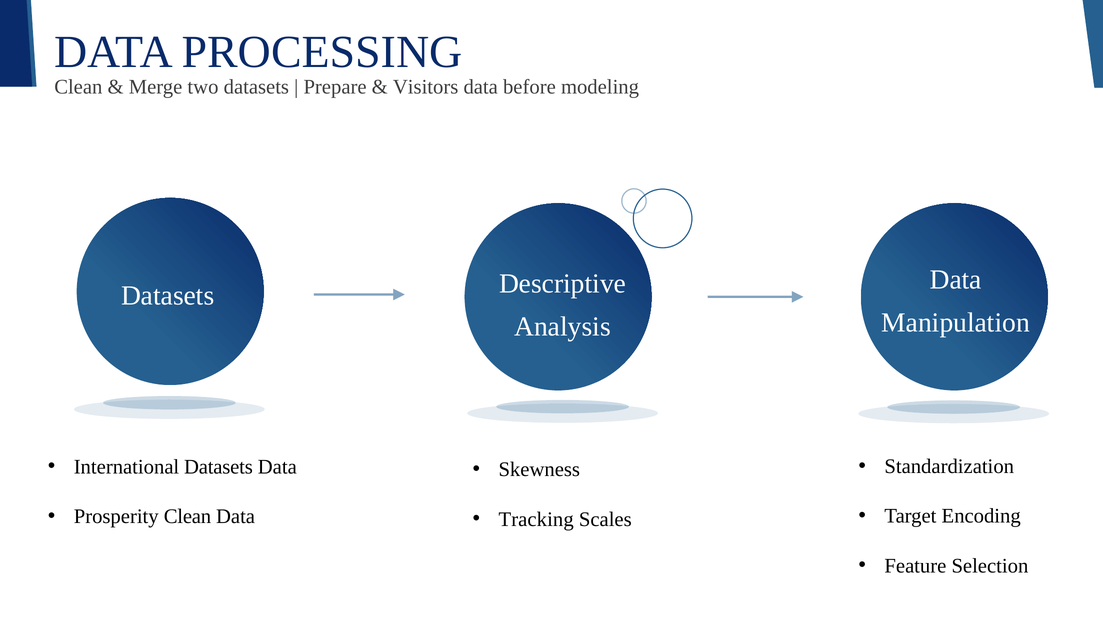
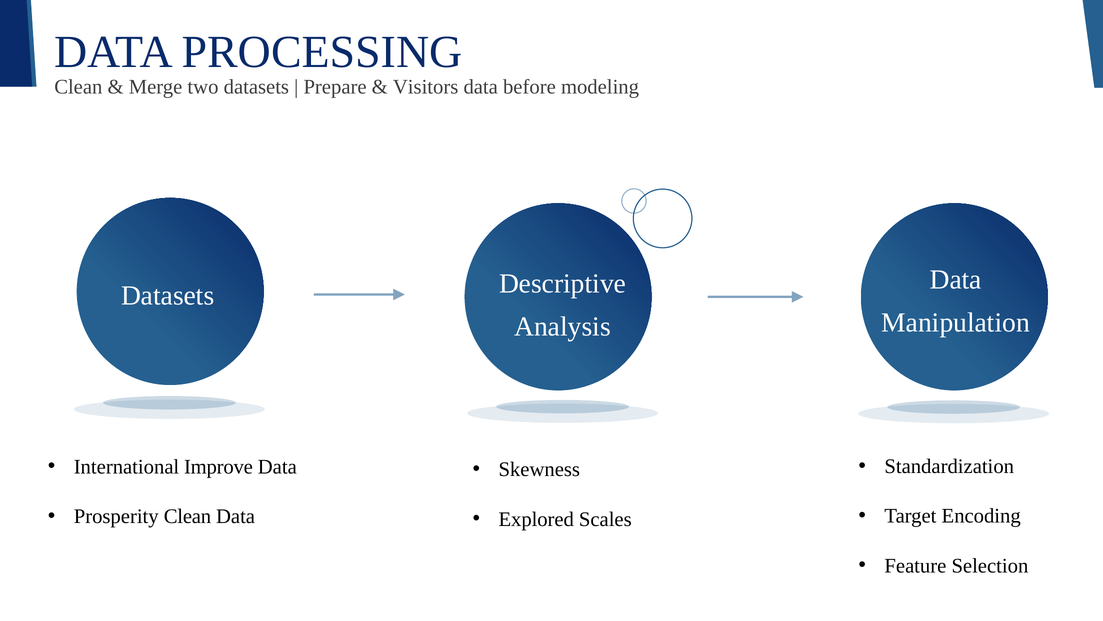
International Datasets: Datasets -> Improve
Tracking: Tracking -> Explored
